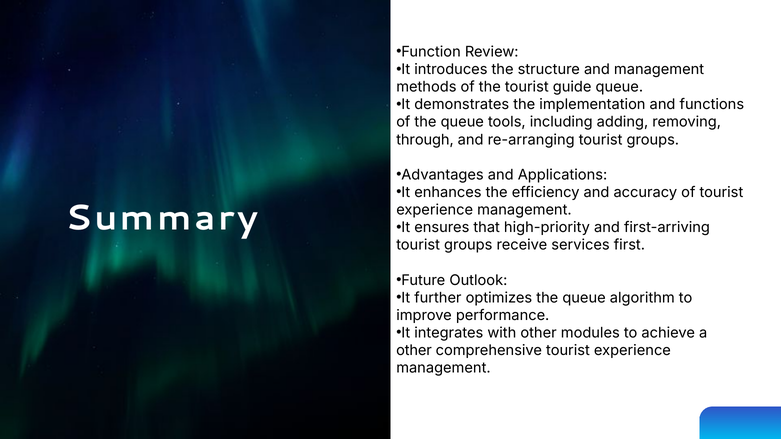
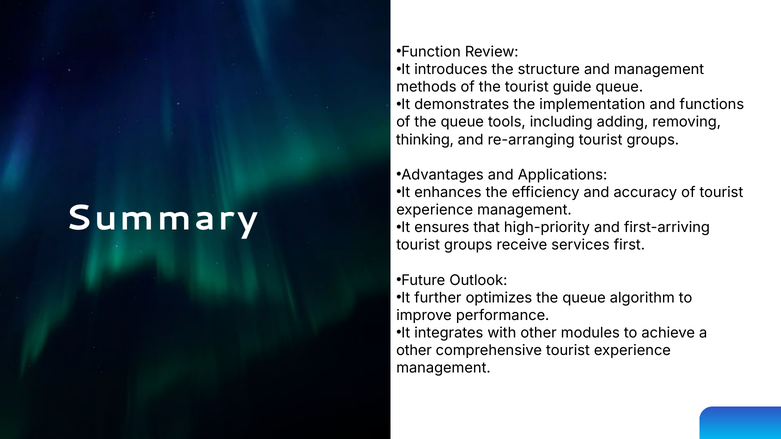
through: through -> thinking
